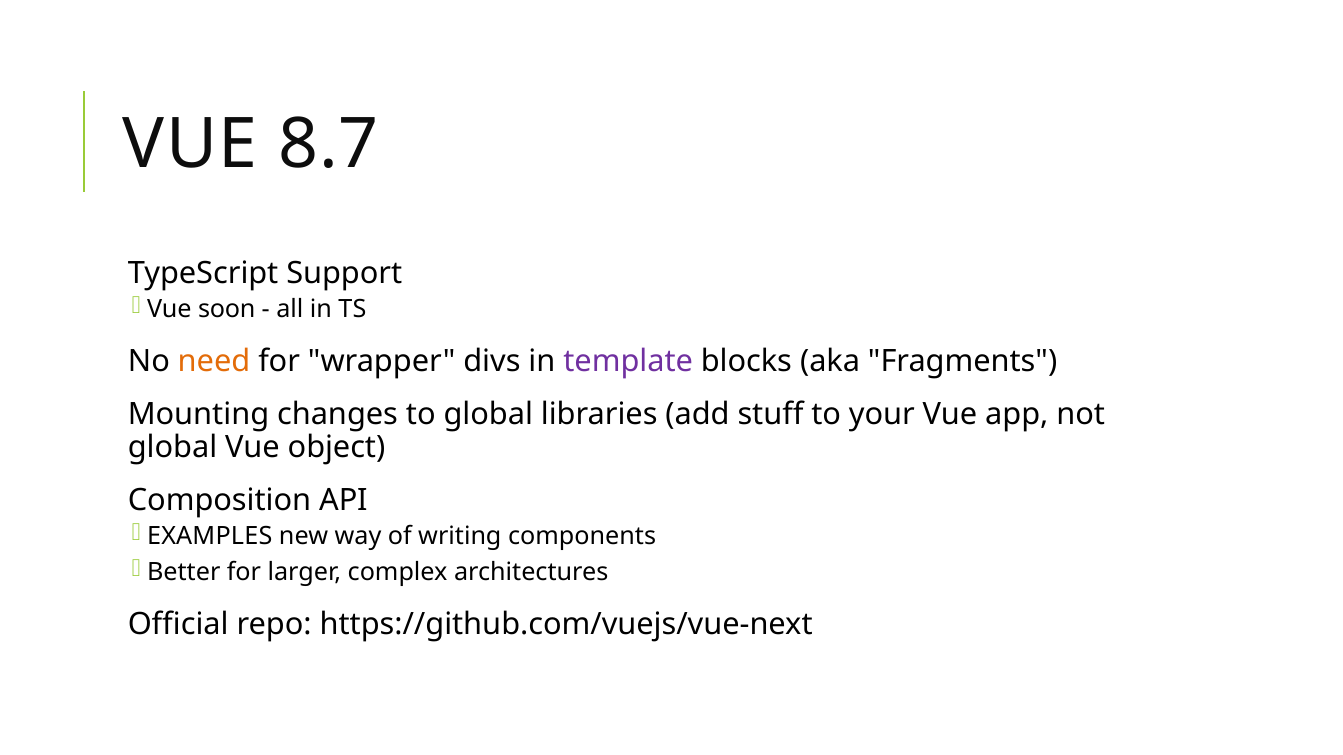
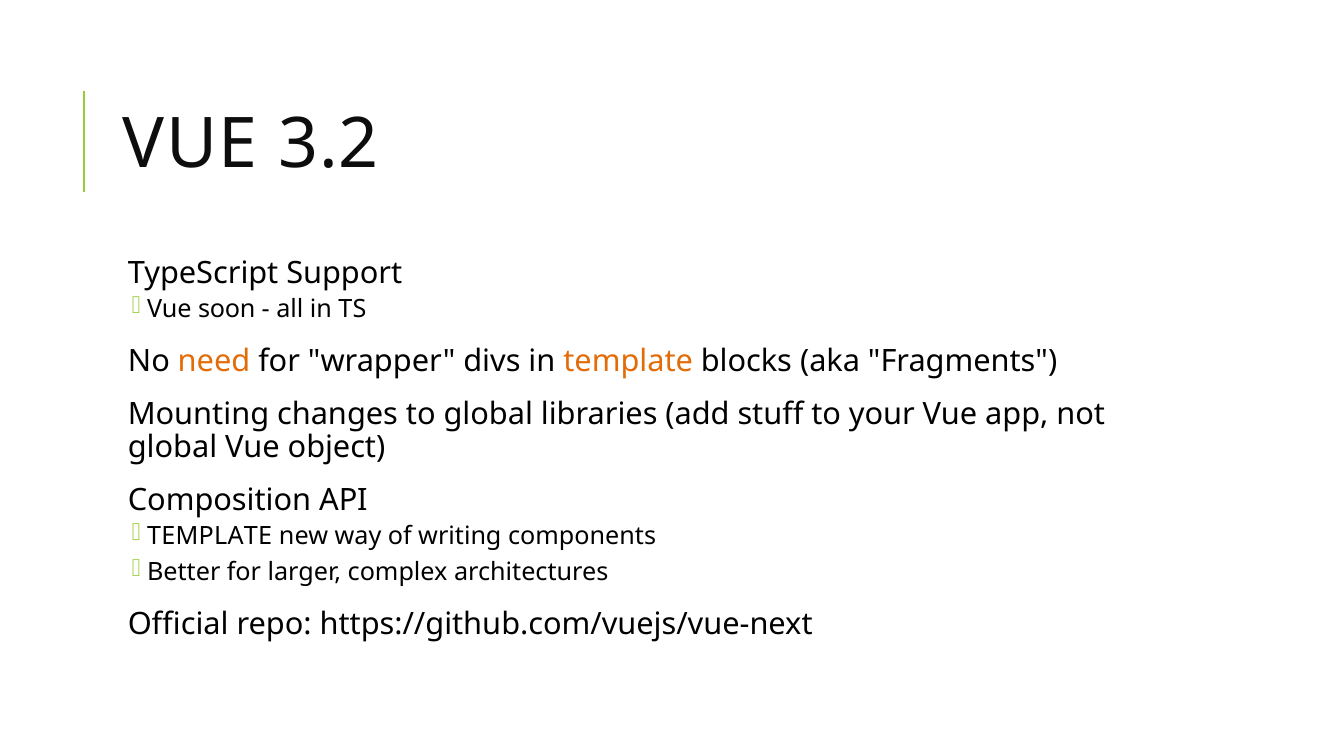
8.7: 8.7 -> 3.2
template at (628, 362) colour: purple -> orange
EXAMPLES at (210, 536): EXAMPLES -> TEMPLATE
